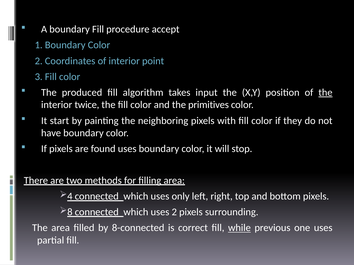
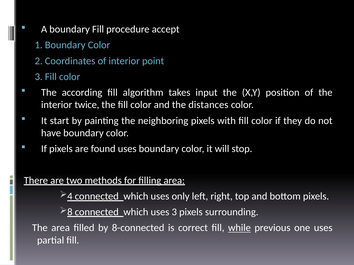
produced: produced -> according
the at (325, 93) underline: present -> none
primitives: primitives -> distances
uses 2: 2 -> 3
